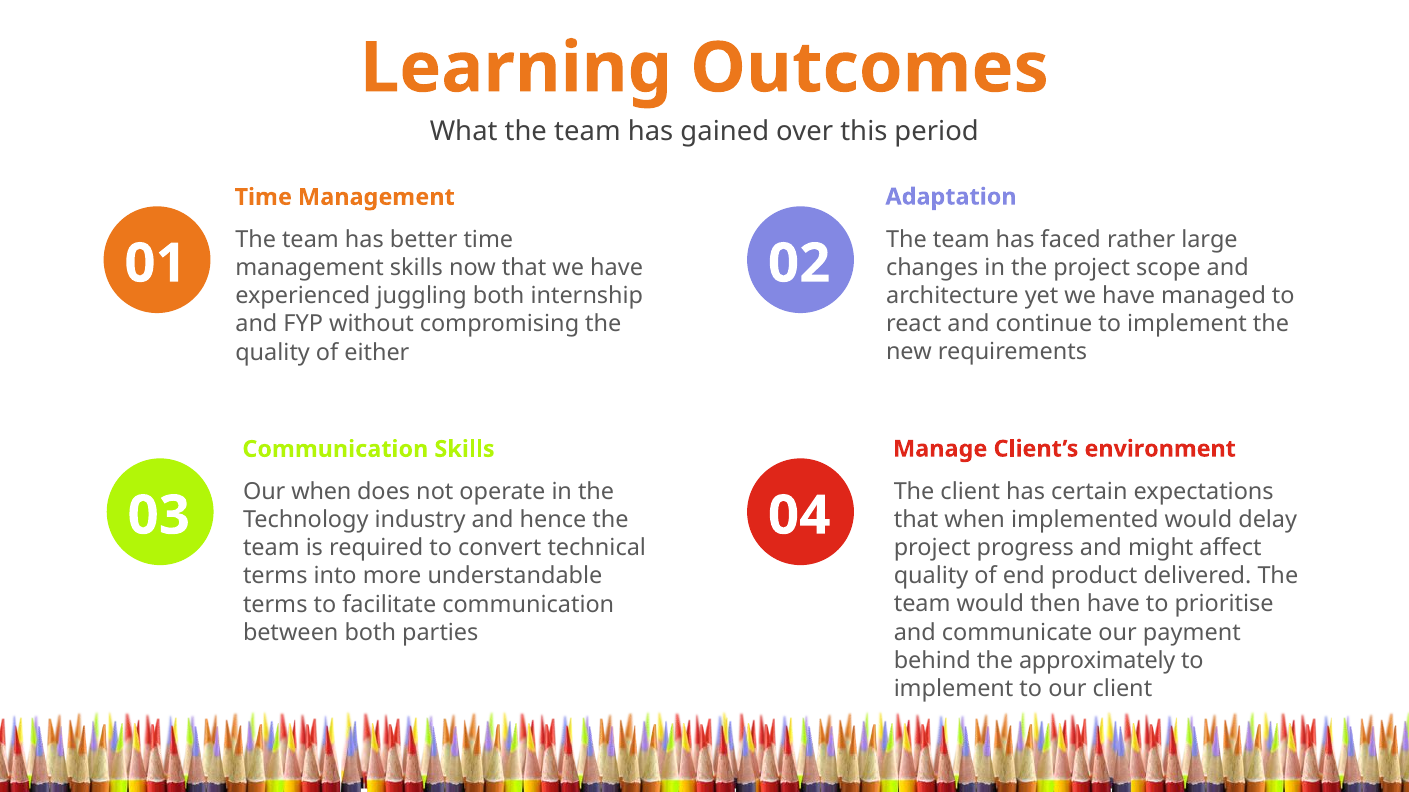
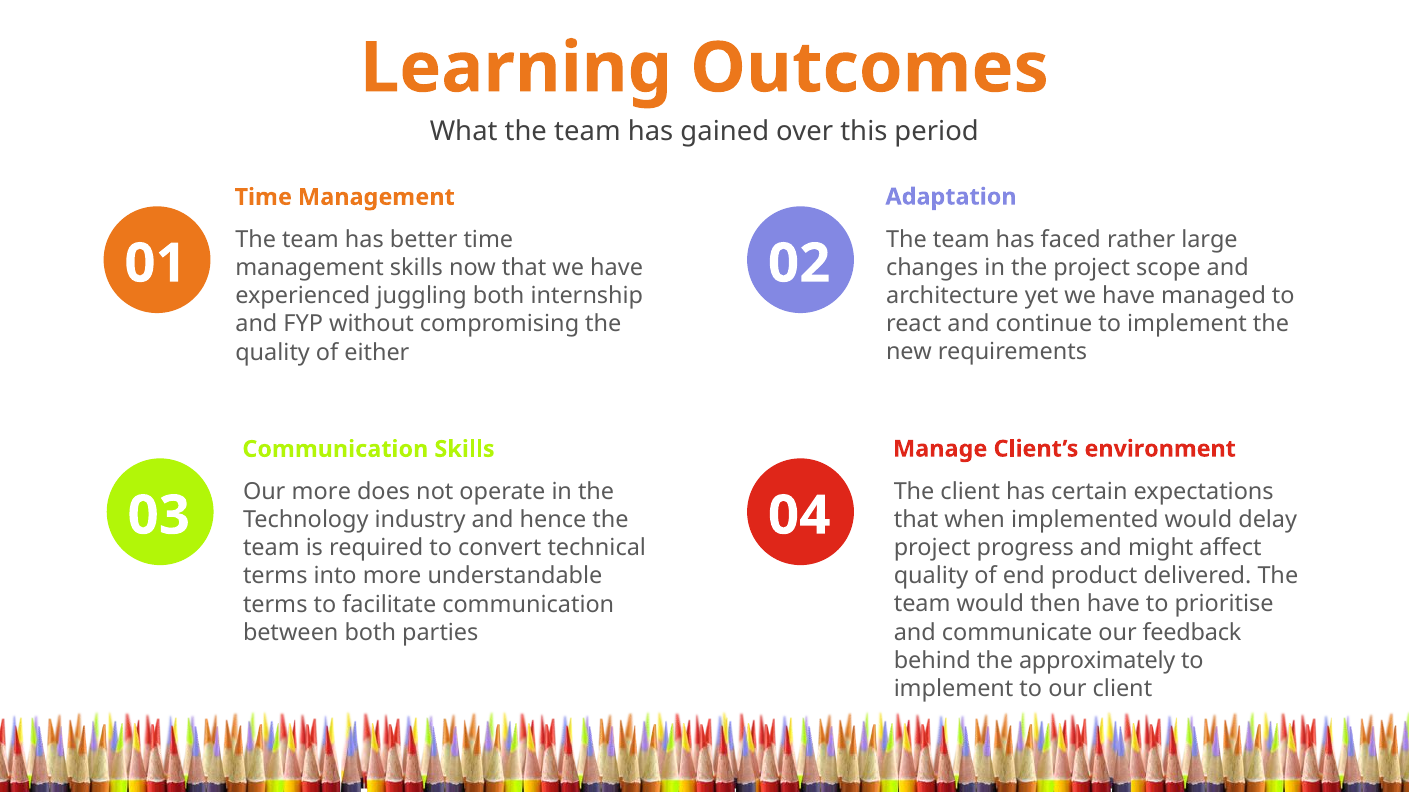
Our when: when -> more
payment: payment -> feedback
